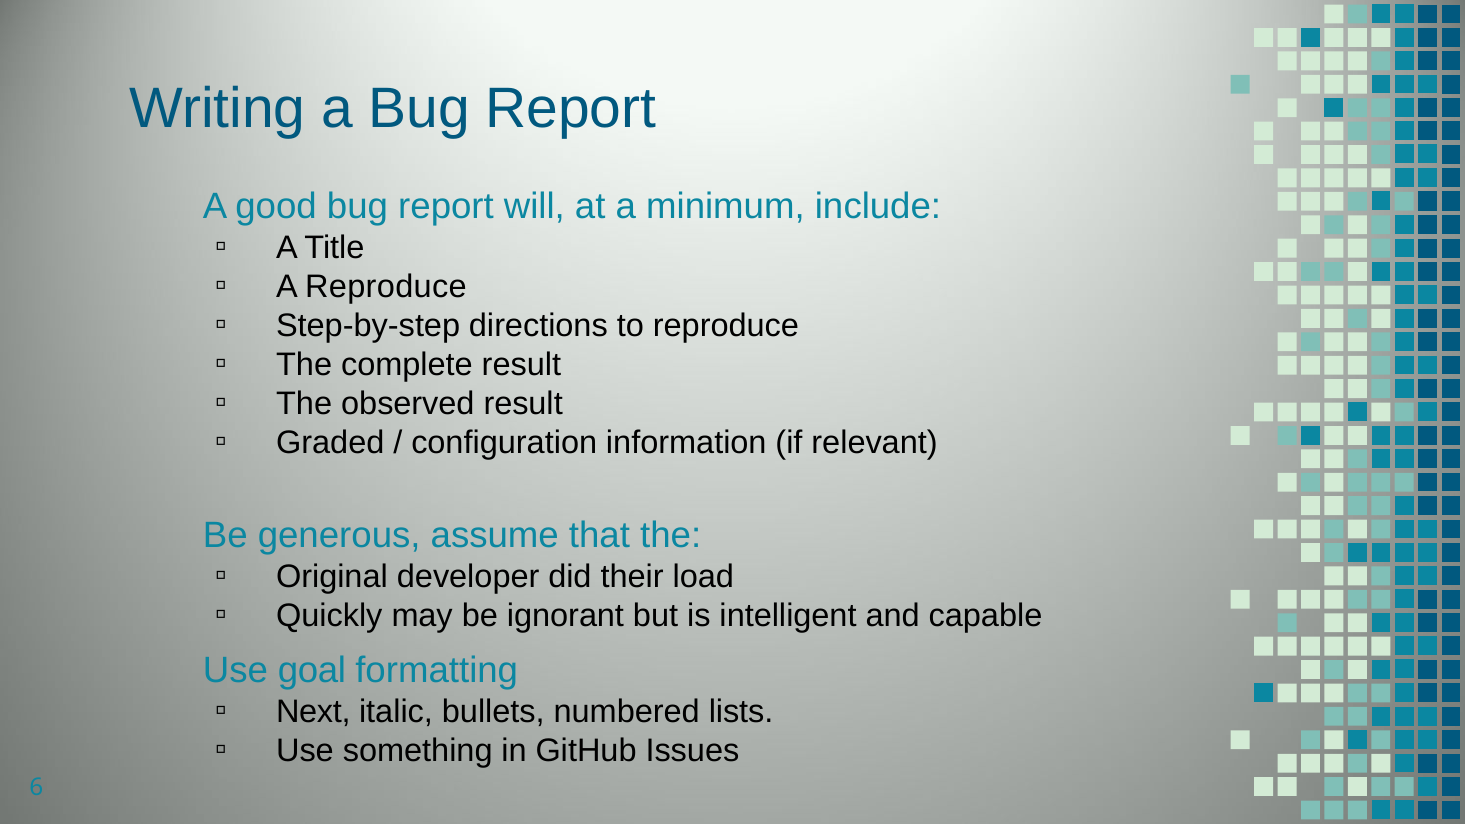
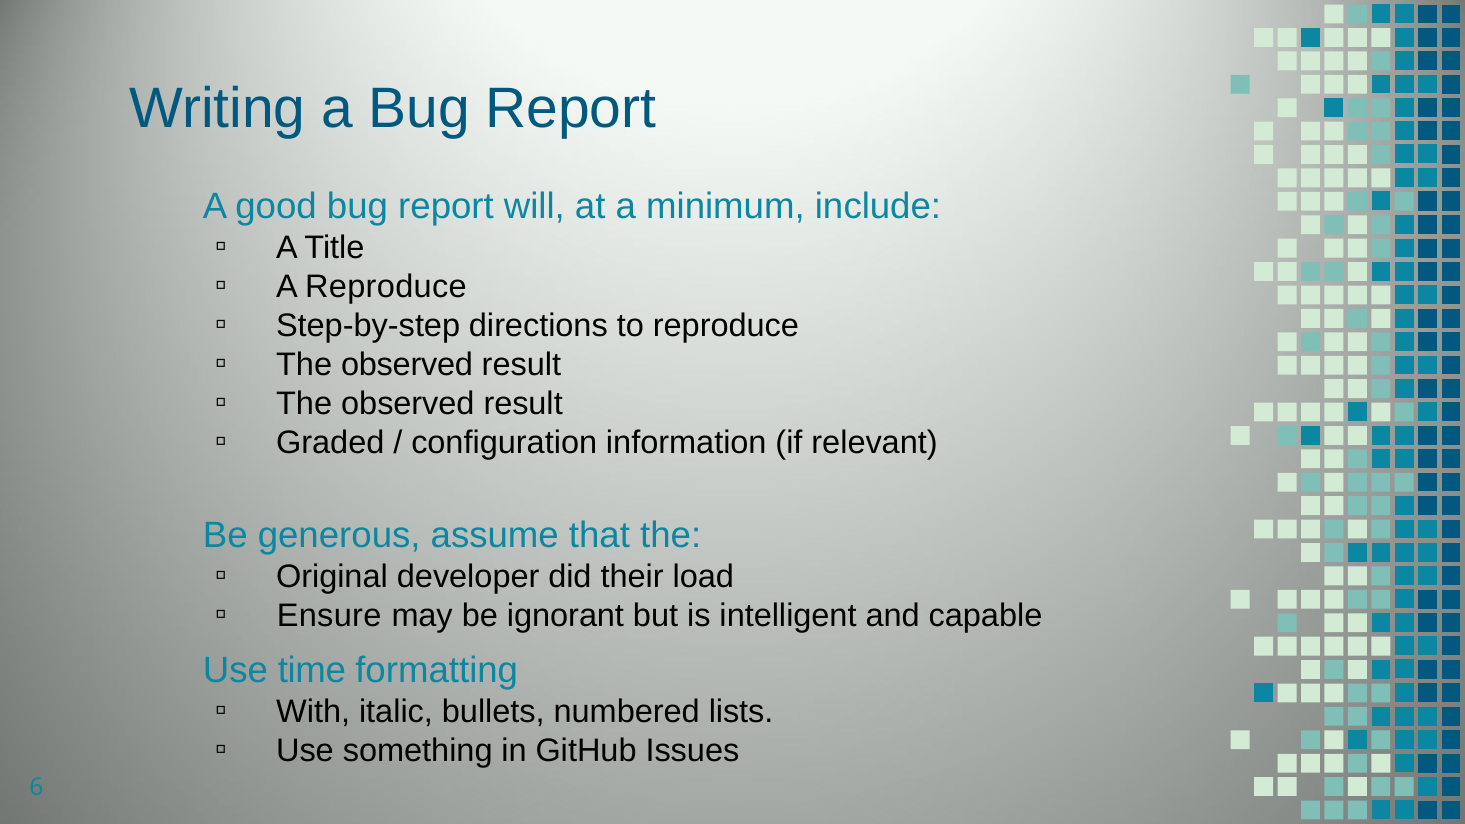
complete at (407, 365): complete -> observed
Quickly: Quickly -> Ensure
goal: goal -> time
Next: Next -> With
